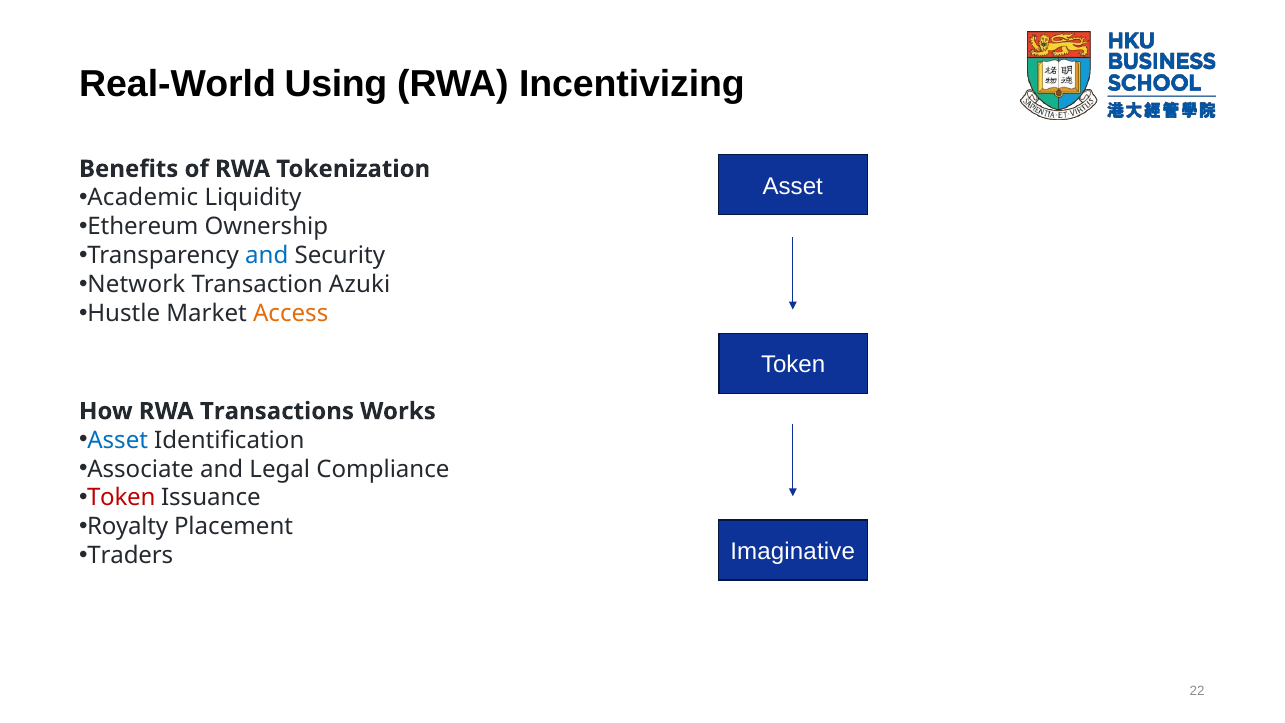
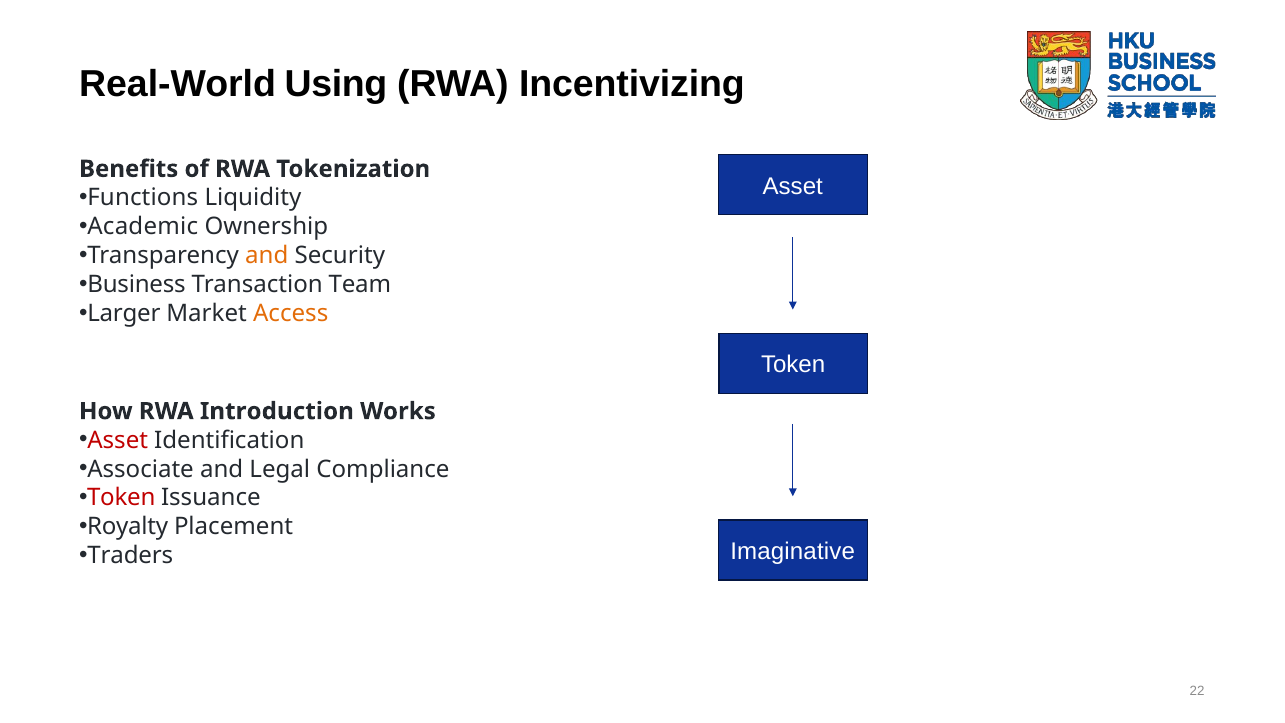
Academic: Academic -> Functions
Ethereum: Ethereum -> Academic
and at (267, 256) colour: blue -> orange
Network: Network -> Business
Azuki: Azuki -> Team
Hustle: Hustle -> Larger
Transactions: Transactions -> Introduction
Asset at (118, 440) colour: blue -> red
